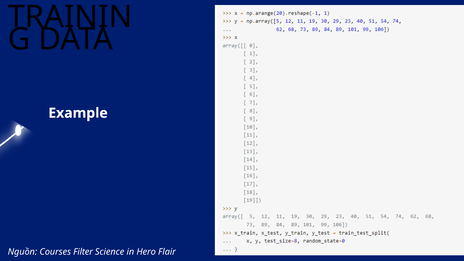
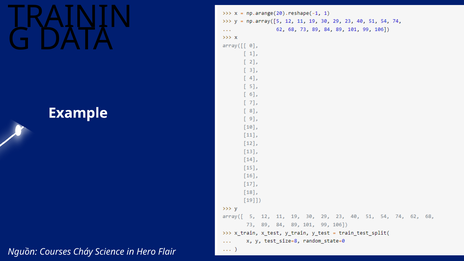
Filter: Filter -> Cháy
